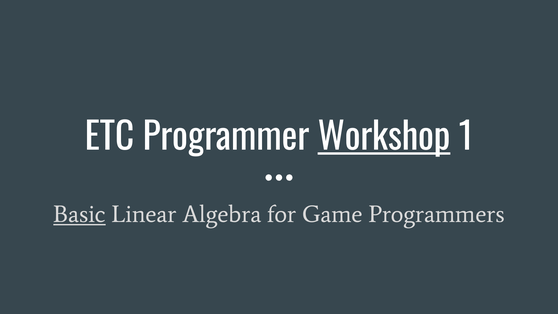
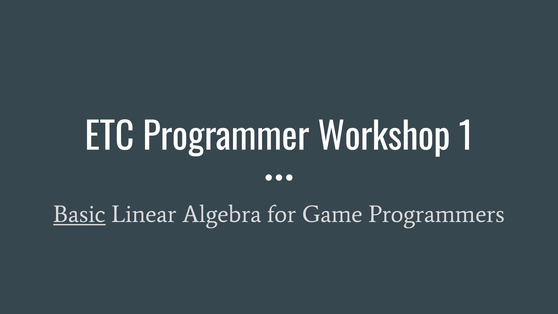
Workshop underline: present -> none
